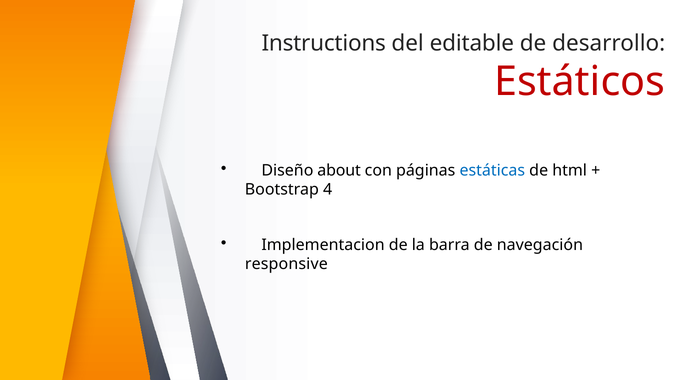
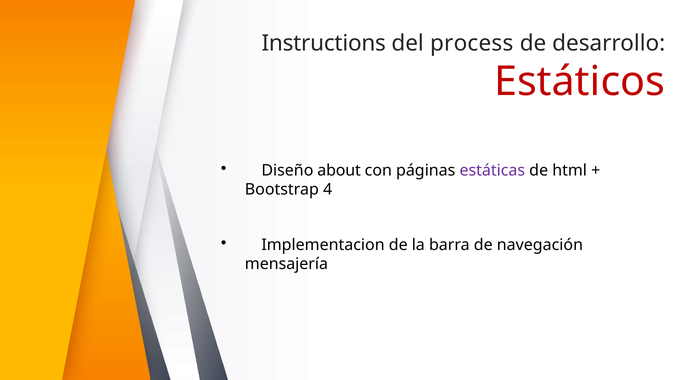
editable: editable -> process
estáticas colour: blue -> purple
responsive: responsive -> mensajería
